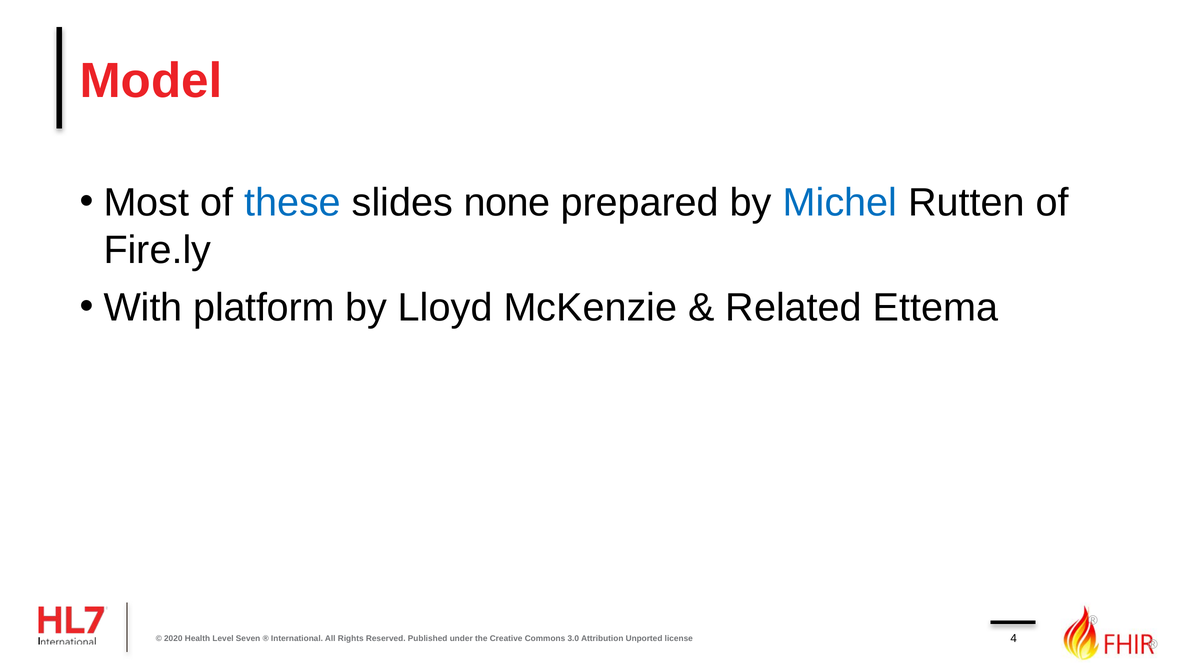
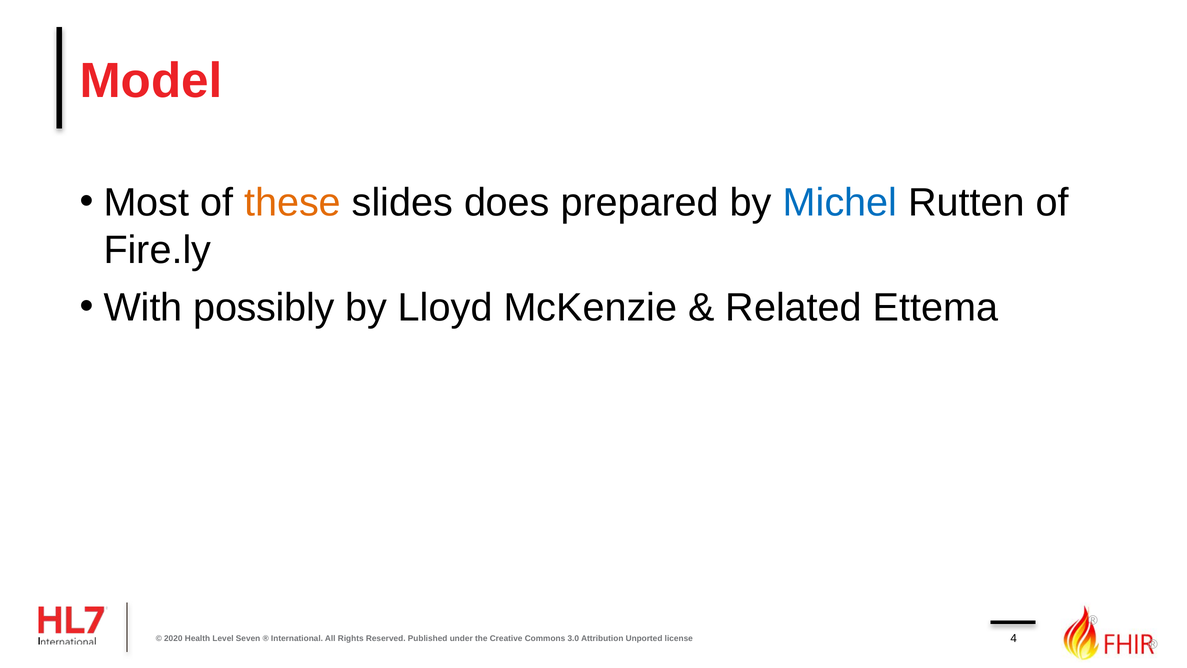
these colour: blue -> orange
none: none -> does
platform: platform -> possibly
